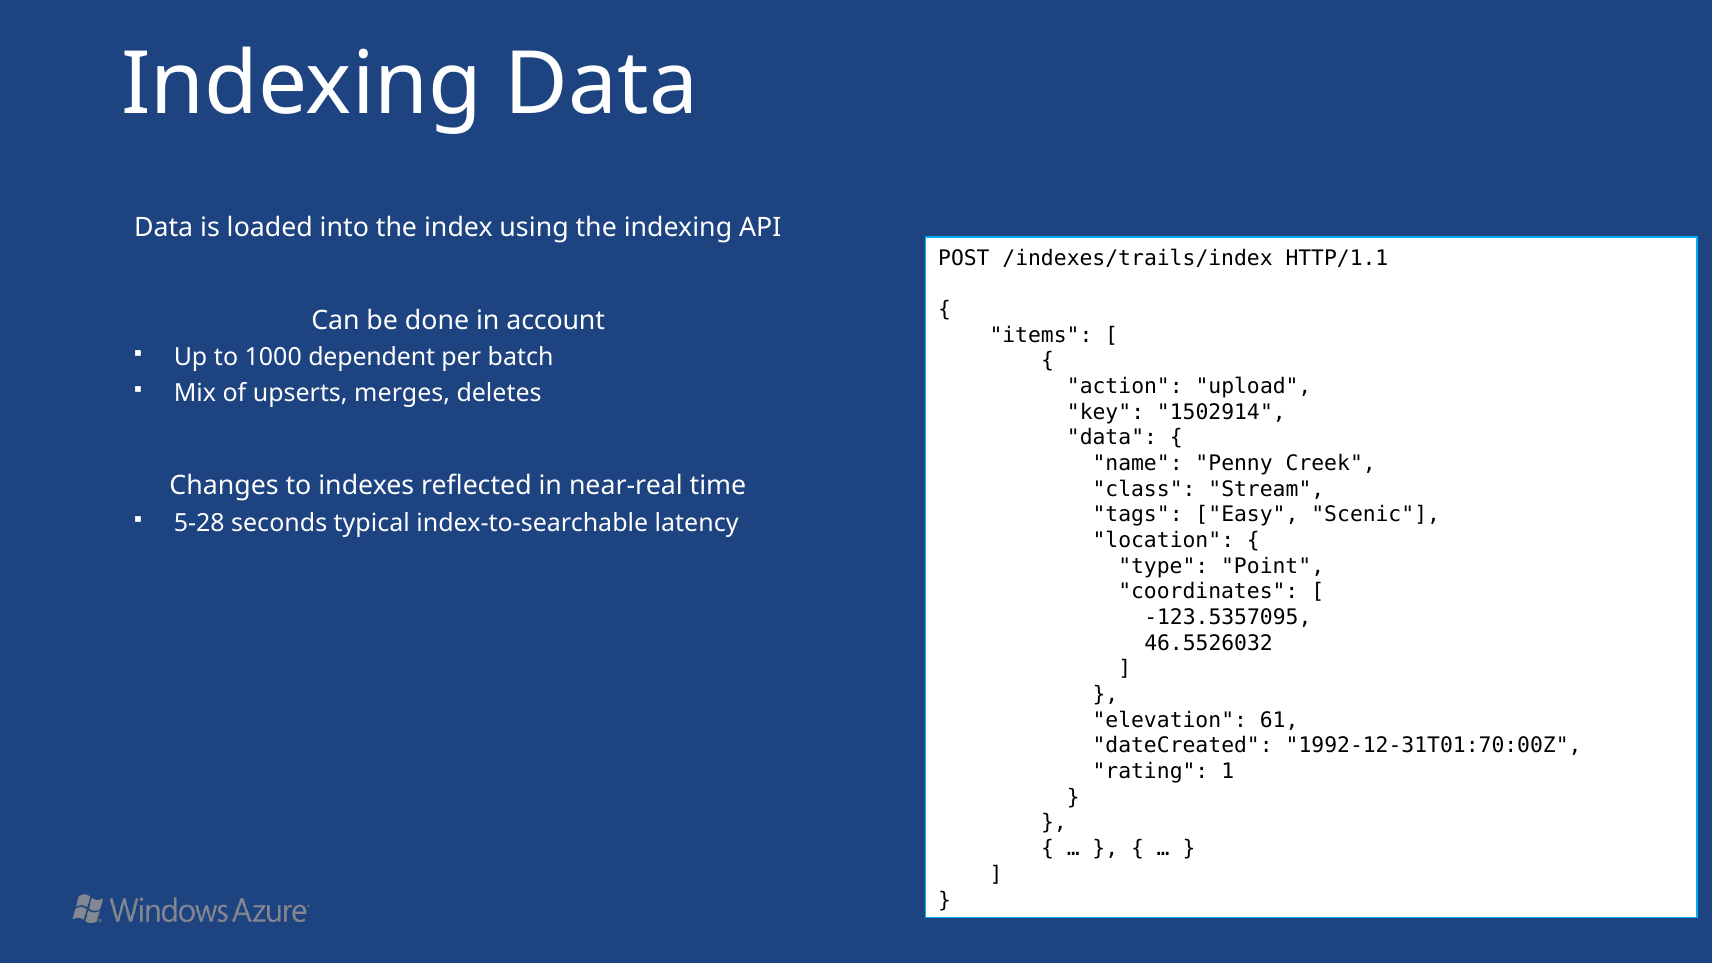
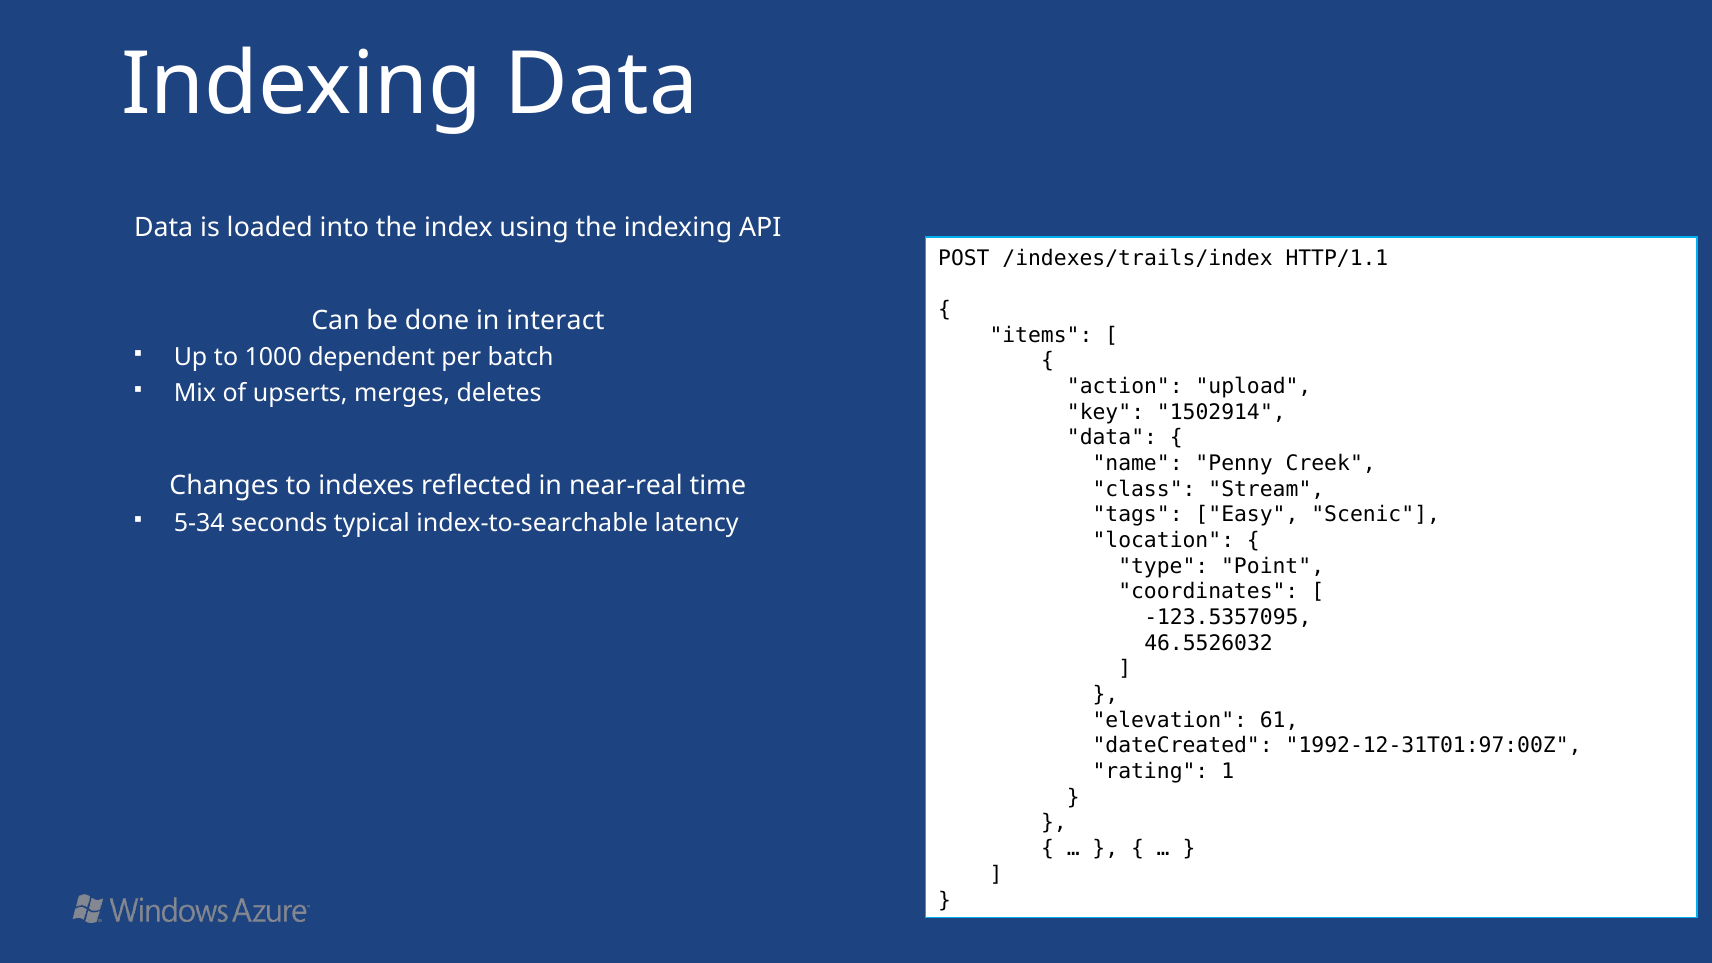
account: account -> interact
5-28: 5-28 -> 5-34
1992-12-31T01:70:00Z: 1992-12-31T01:70:00Z -> 1992-12-31T01:97:00Z
